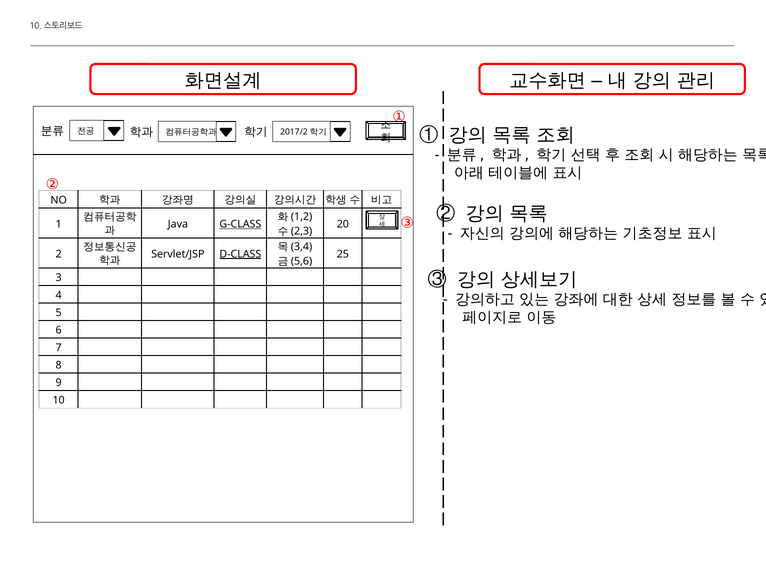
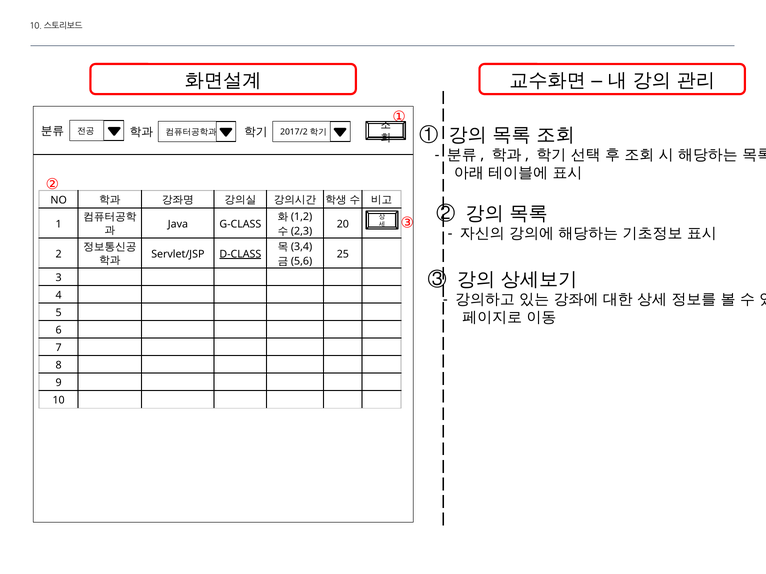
G-CLASS underline: present -> none
